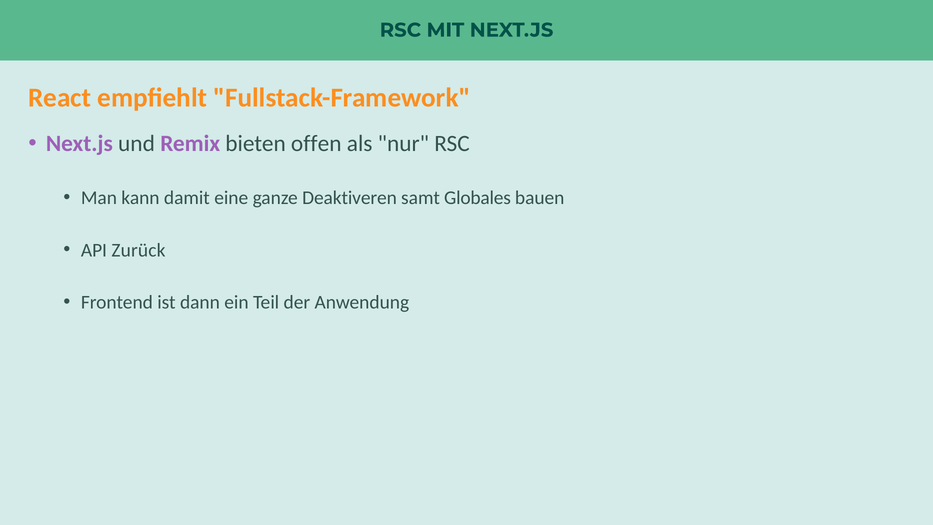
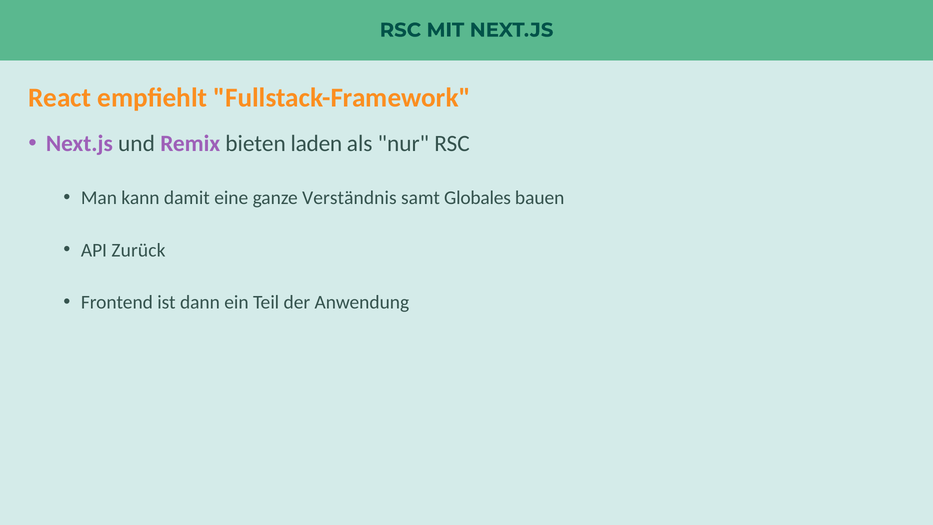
offen: offen -> laden
Deaktiveren: Deaktiveren -> Verständnis
